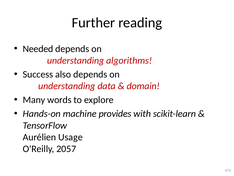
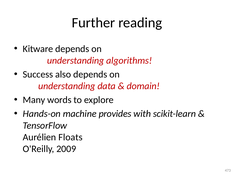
Needed: Needed -> Kitware
Usage: Usage -> Floats
2057: 2057 -> 2009
